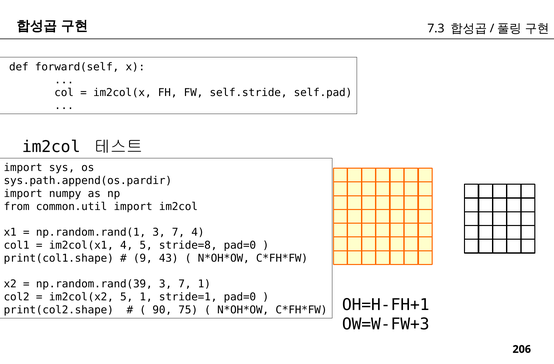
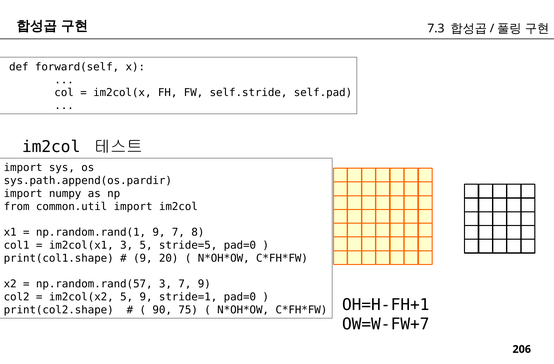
np.random.rand(1 3: 3 -> 9
7 4: 4 -> 8
im2col(x1 4: 4 -> 3
stride=8: stride=8 -> stride=5
43: 43 -> 20
np.random.rand(39: np.random.rand(39 -> np.random.rand(57
7 1: 1 -> 9
5 1: 1 -> 9
OW=W-FW+3: OW=W-FW+3 -> OW=W-FW+7
